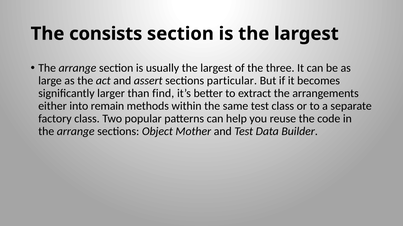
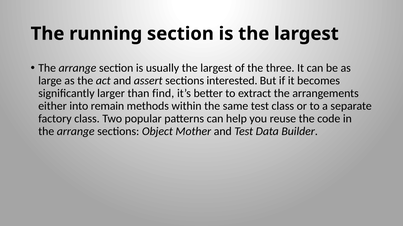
consists: consists -> running
particular: particular -> interested
